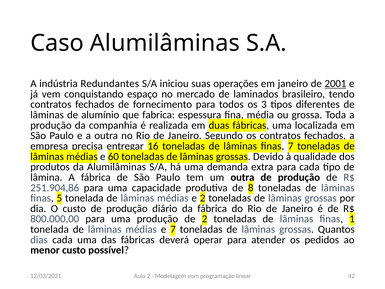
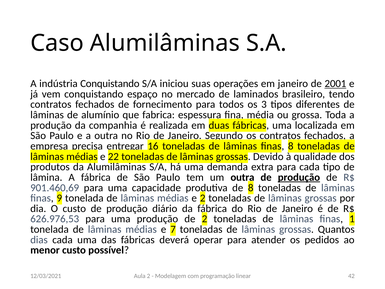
indústria Redundantes: Redundantes -> Conquistando
finas 7: 7 -> 8
60: 60 -> 22
produção at (299, 177) underline: none -> present
251.904,86: 251.904,86 -> 901.460,69
5: 5 -> 9
800.000,00: 800.000,00 -> 626.976,53
